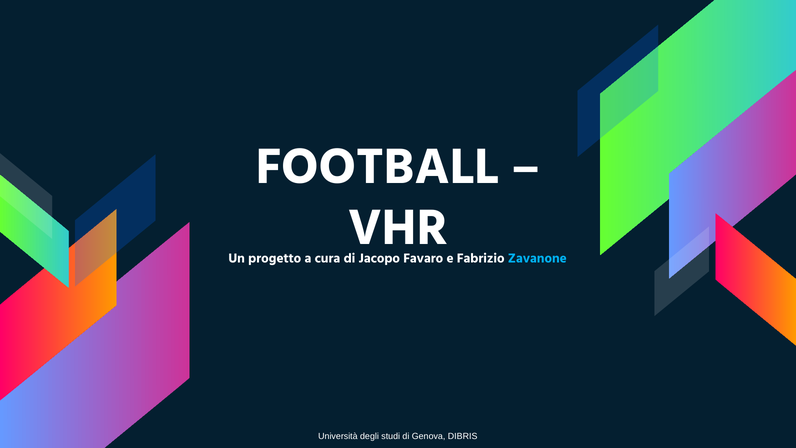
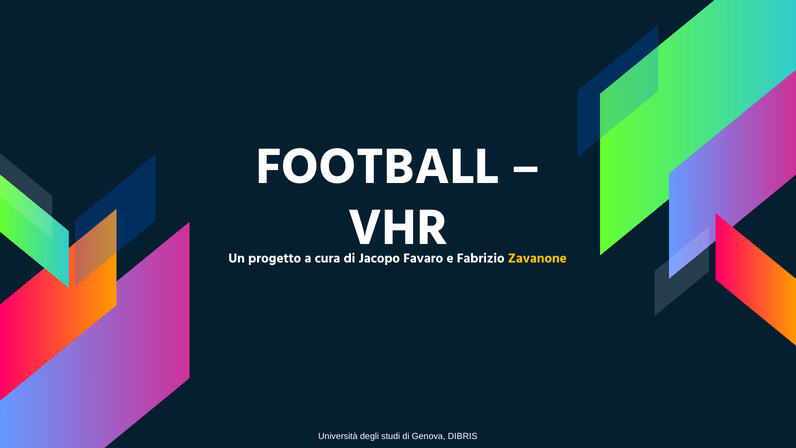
Zavanone colour: light blue -> yellow
